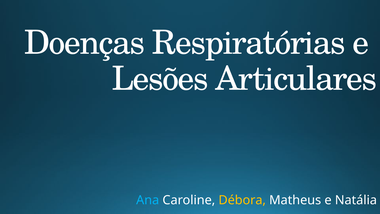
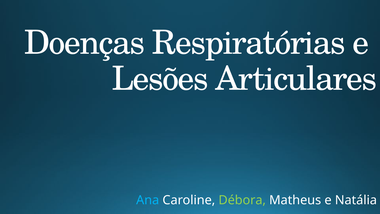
Débora colour: yellow -> light green
